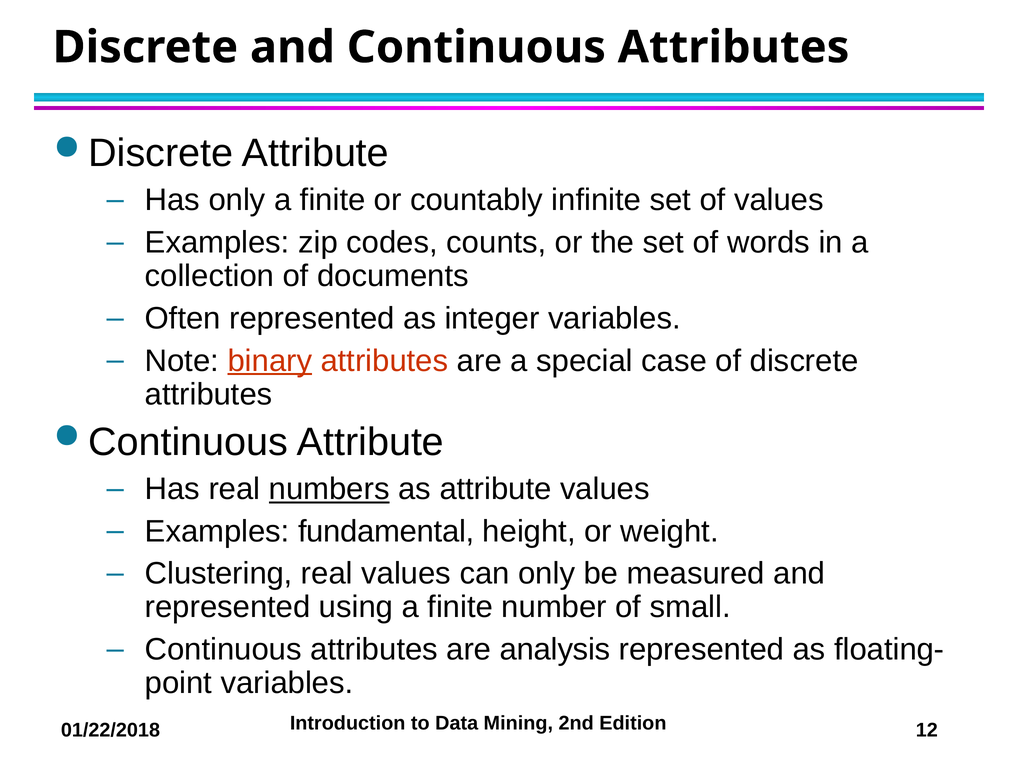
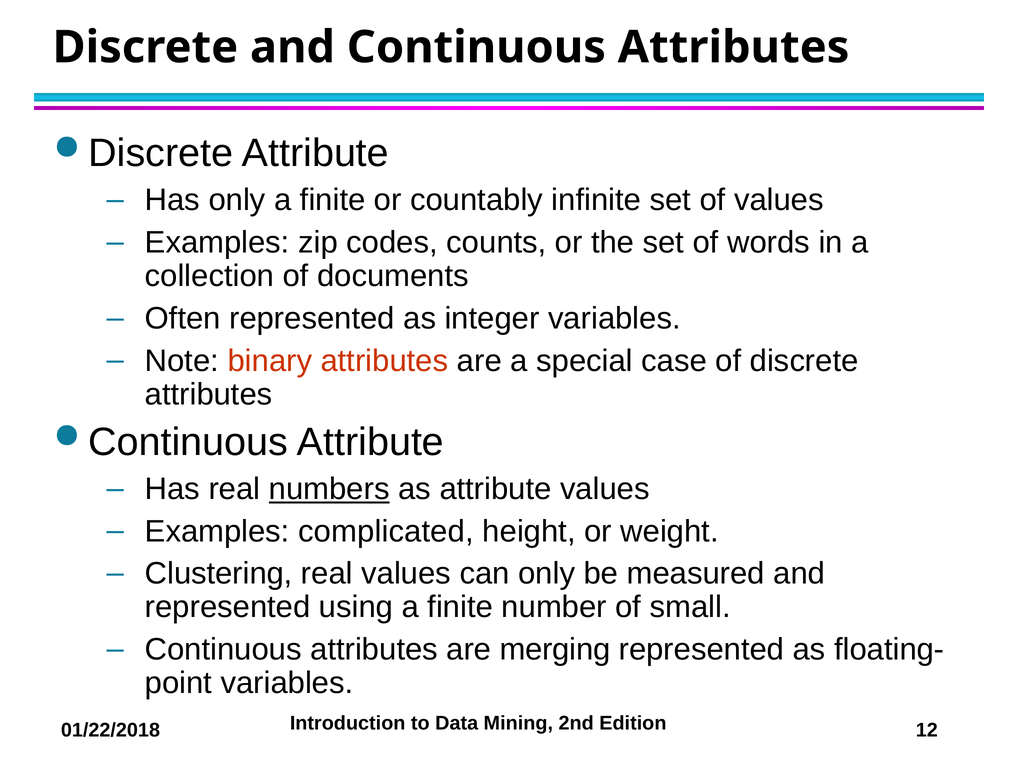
binary underline: present -> none
fundamental: fundamental -> complicated
analysis: analysis -> merging
